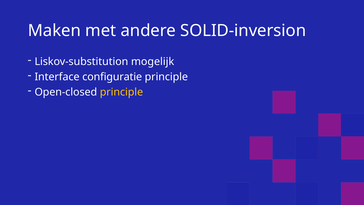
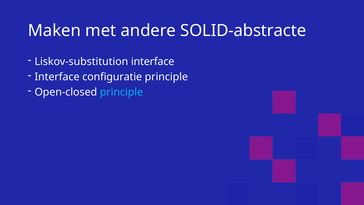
SOLID-inversion: SOLID-inversion -> SOLID-abstracte
Liskov-substitution mogelijk: mogelijk -> interface
principle at (121, 92) colour: yellow -> light blue
